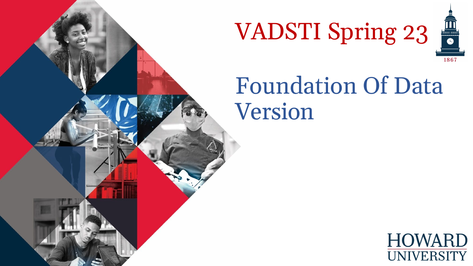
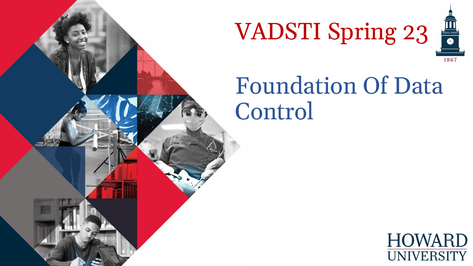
Version: Version -> Control
